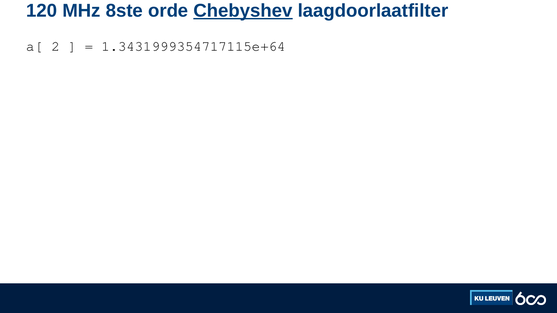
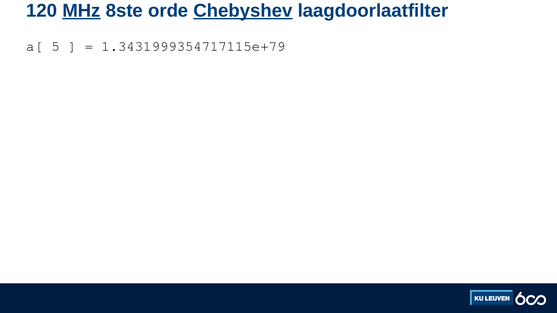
MHz underline: none -> present
2: 2 -> 5
1.3431999354717115e+64: 1.3431999354717115e+64 -> 1.3431999354717115e+79
